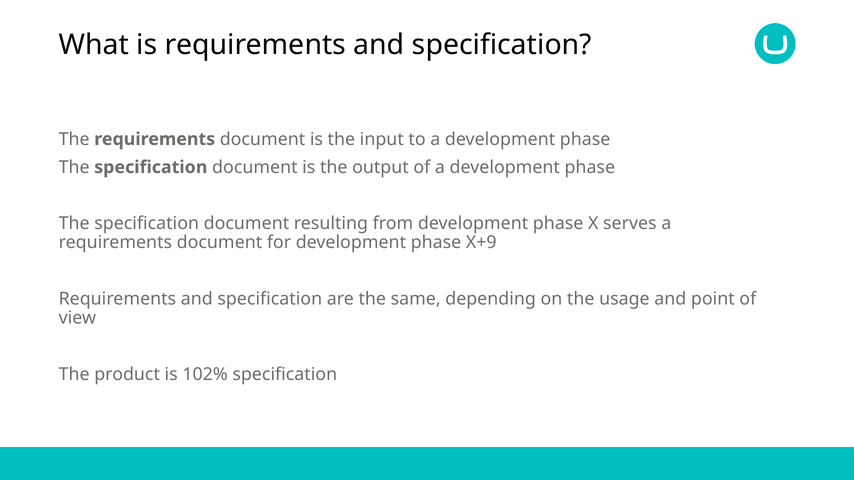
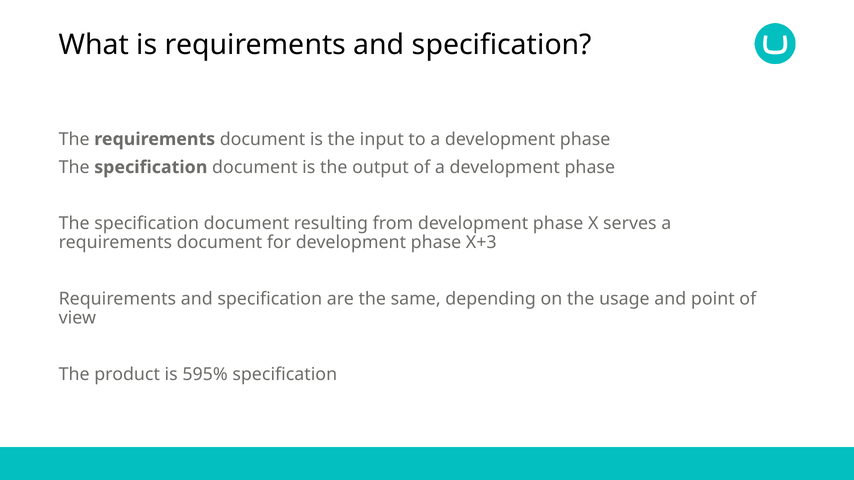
X+9: X+9 -> X+3
102%: 102% -> 595%
